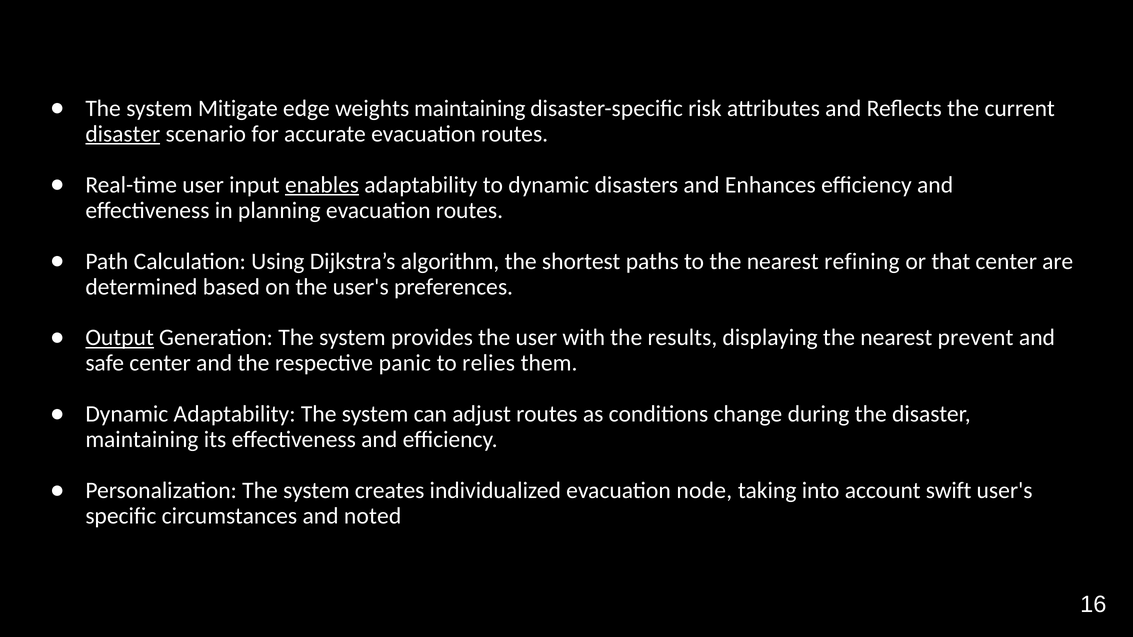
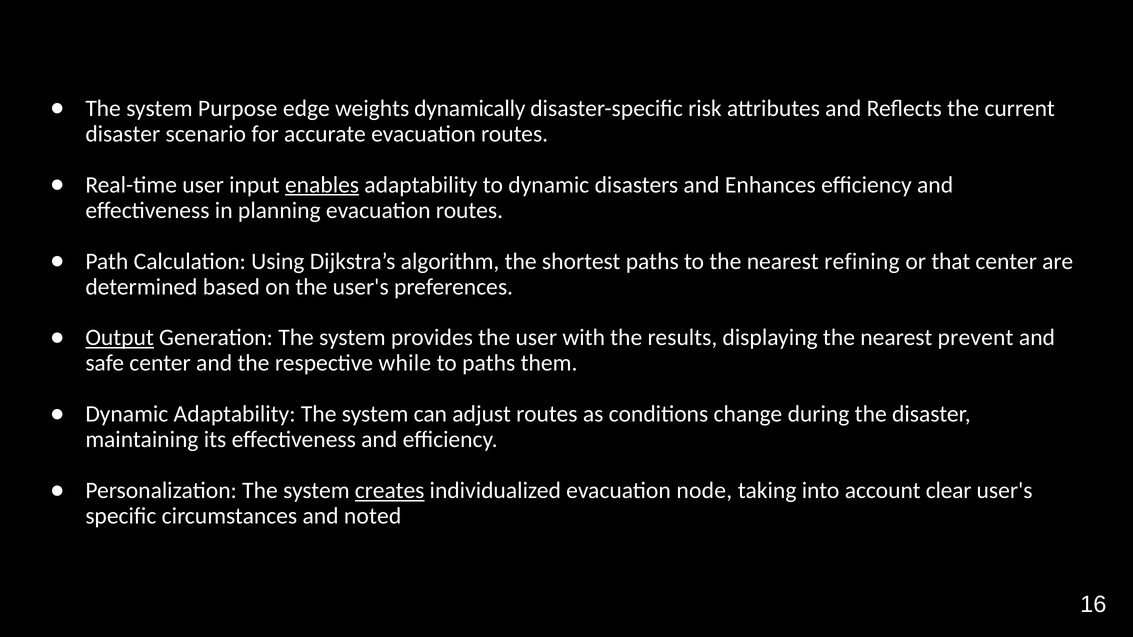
Mitigate: Mitigate -> Purpose
weights maintaining: maintaining -> dynamically
disaster at (123, 134) underline: present -> none
panic: panic -> while
to relies: relies -> paths
creates underline: none -> present
swift: swift -> clear
